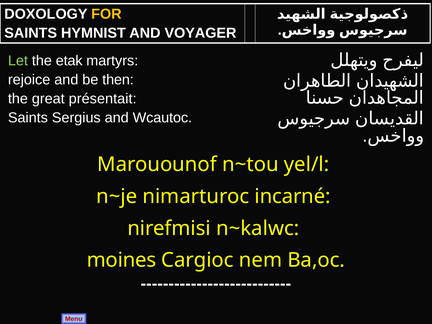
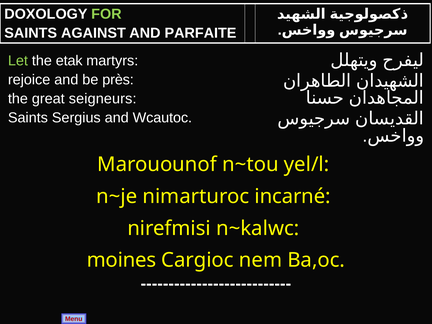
FOR colour: yellow -> light green
HYMNIST: HYMNIST -> AGAINST
VOYAGER: VOYAGER -> PARFAITE
then: then -> près
présentait: présentait -> seigneurs
